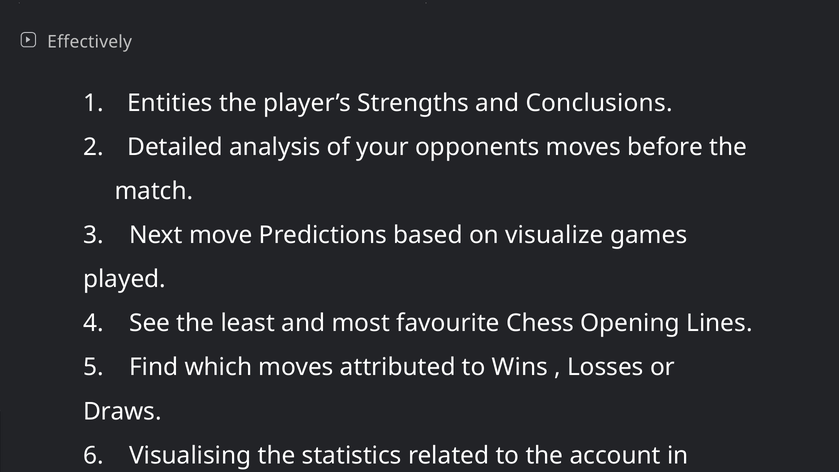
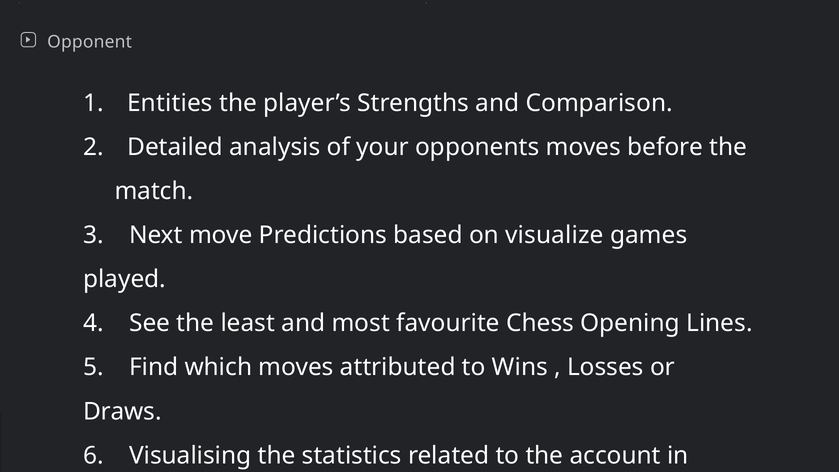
Effectively: Effectively -> Opponent
Conclusions: Conclusions -> Comparison
